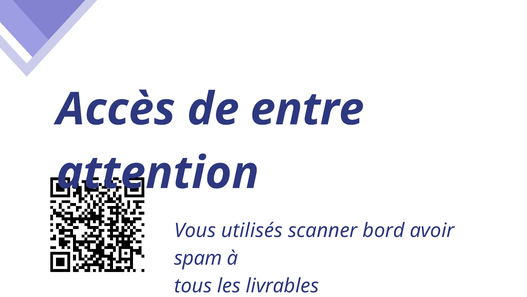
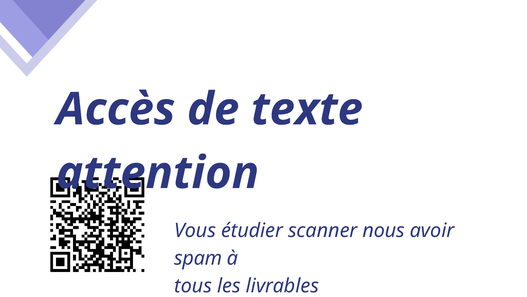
entre: entre -> texte
utilisés: utilisés -> étudier
bord: bord -> nous
